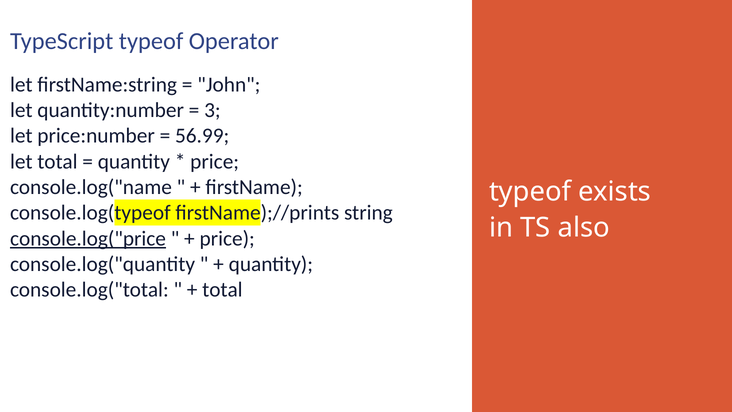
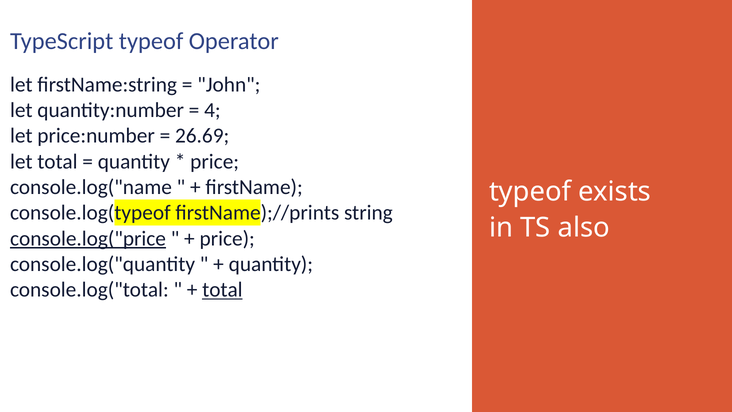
3: 3 -> 4
56.99: 56.99 -> 26.69
total at (222, 290) underline: none -> present
